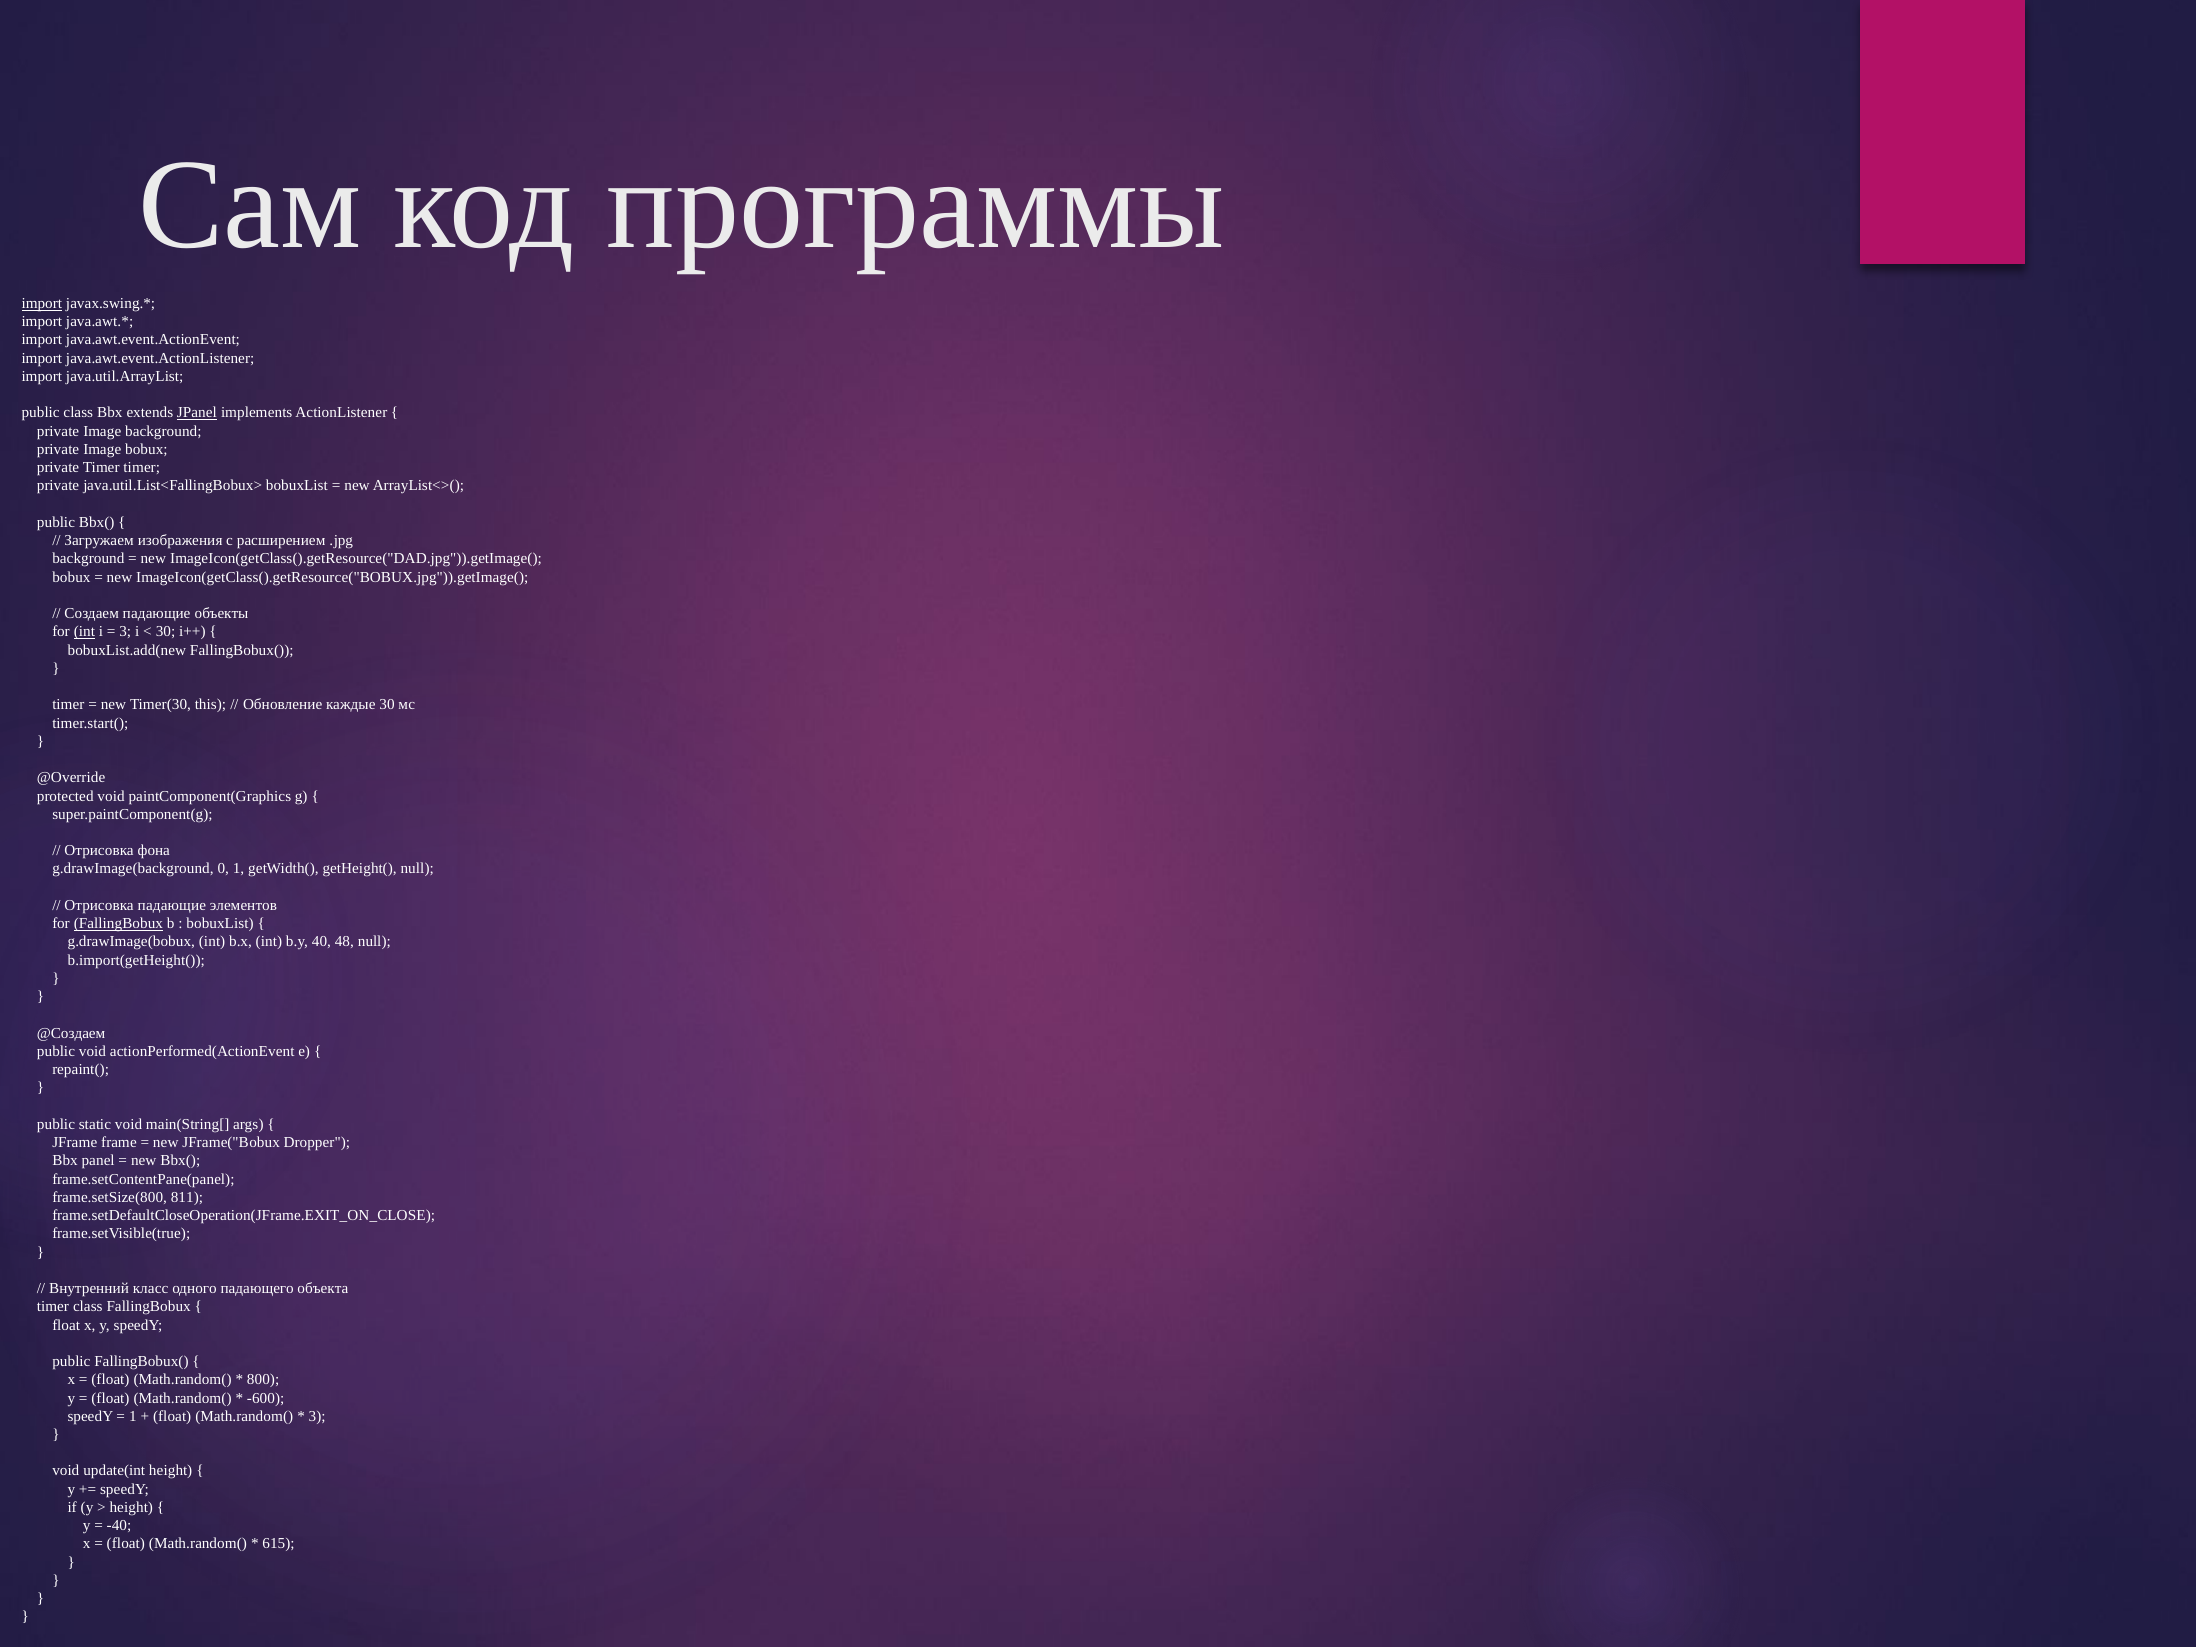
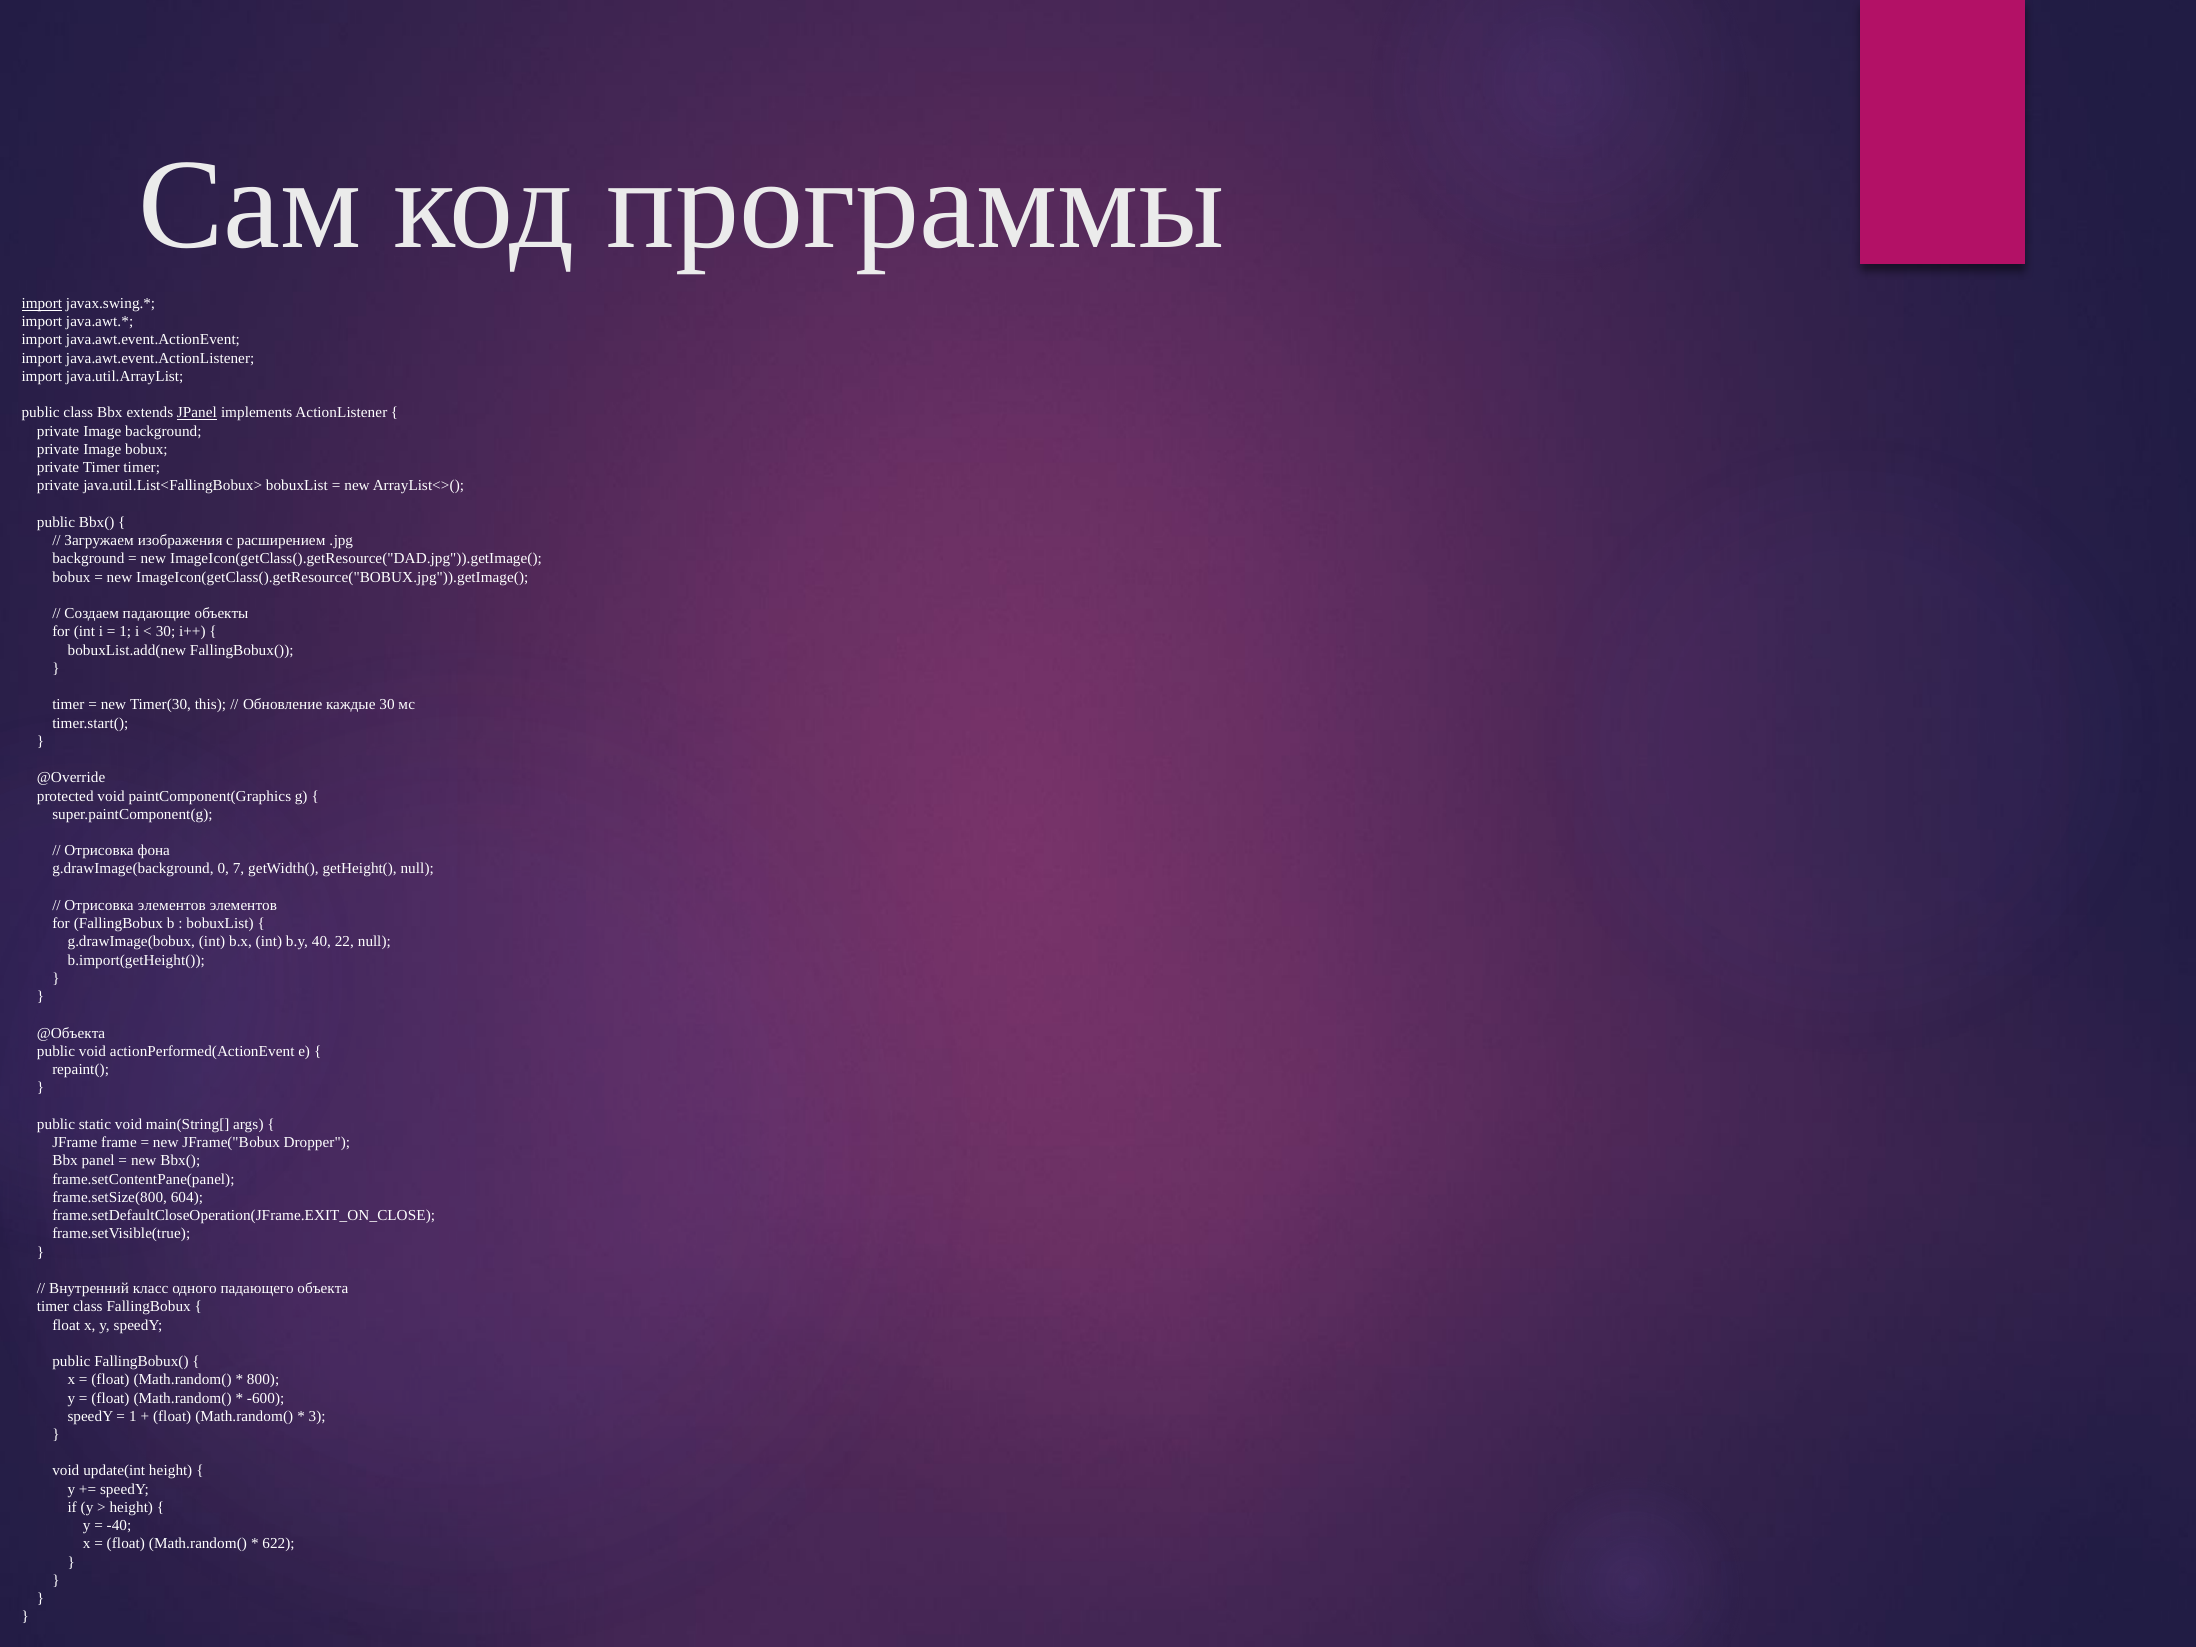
int at (84, 632) underline: present -> none
3 at (125, 632): 3 -> 1
0 1: 1 -> 7
Отрисовка падающие: падающие -> элементов
FallingBobux at (118, 924) underline: present -> none
48: 48 -> 22
@Создаем: @Создаем -> @Объекта
811: 811 -> 604
615: 615 -> 622
